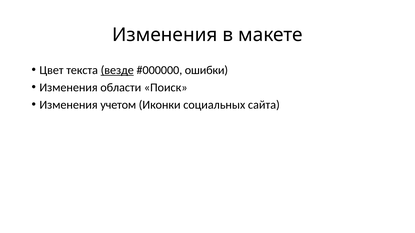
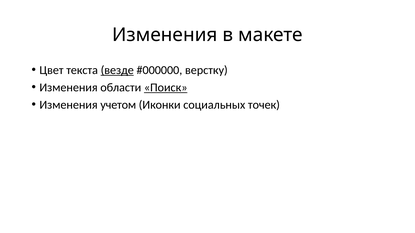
ошибки: ошибки -> верстку
Поиск underline: none -> present
сайта: сайта -> точек
